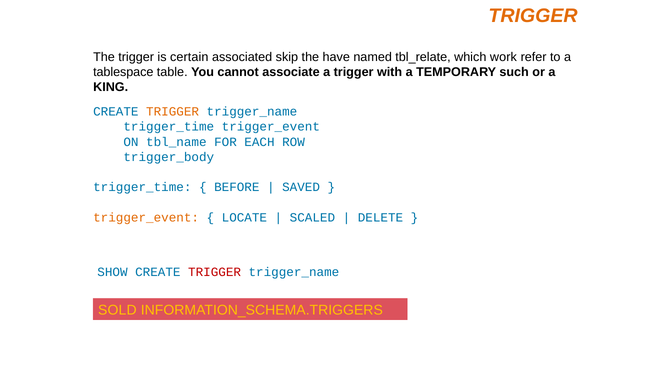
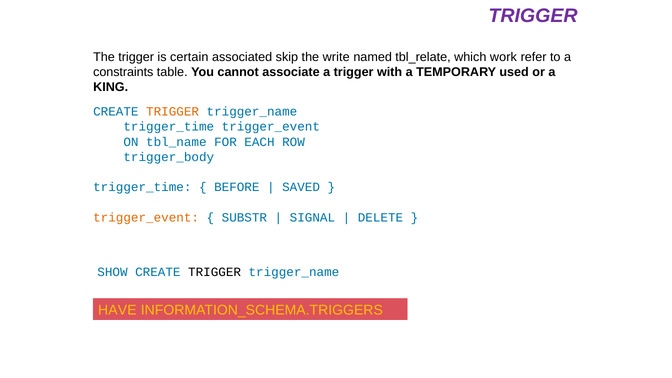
TRIGGER at (533, 16) colour: orange -> purple
have: have -> write
tablespace: tablespace -> constraints
such: such -> used
LOCATE: LOCATE -> SUBSTR
SCALED: SCALED -> SIGNAL
TRIGGER at (215, 272) colour: red -> black
SOLD: SOLD -> HAVE
